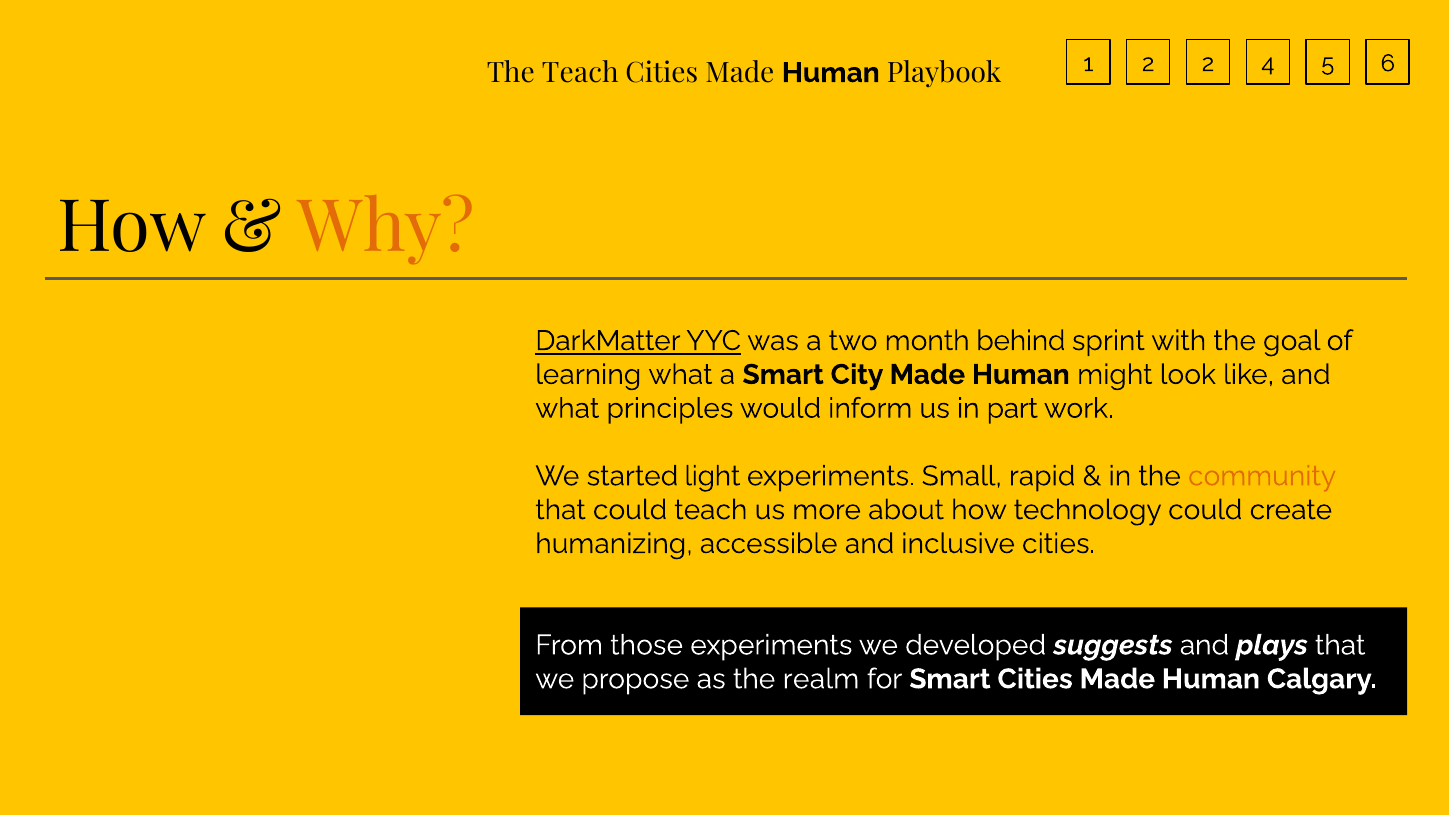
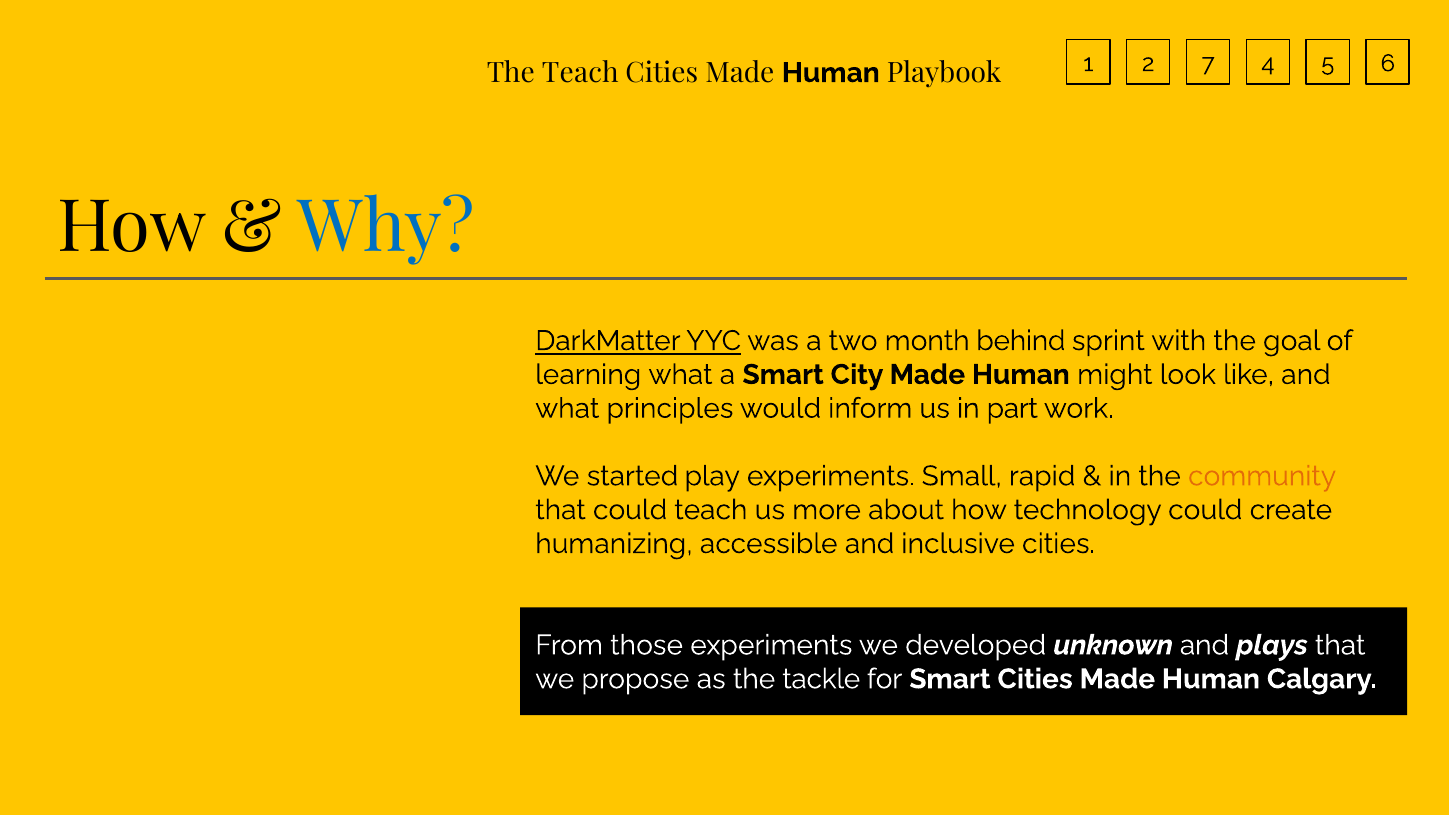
2 2: 2 -> 7
Why colour: orange -> blue
light: light -> play
suggests: suggests -> unknown
realm: realm -> tackle
